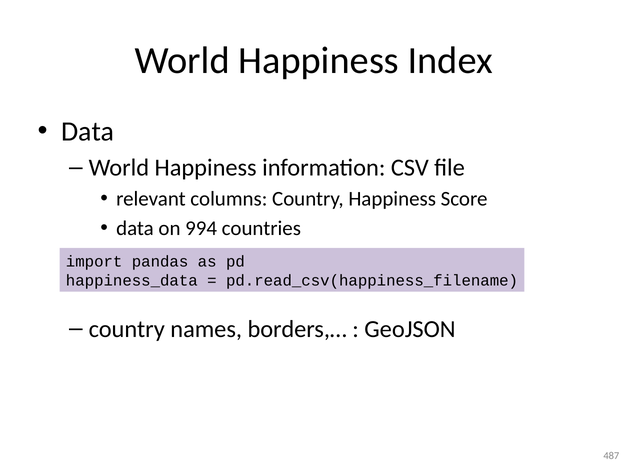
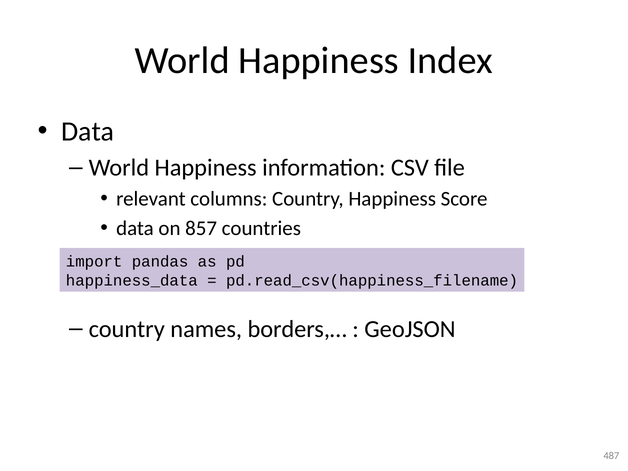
994: 994 -> 857
